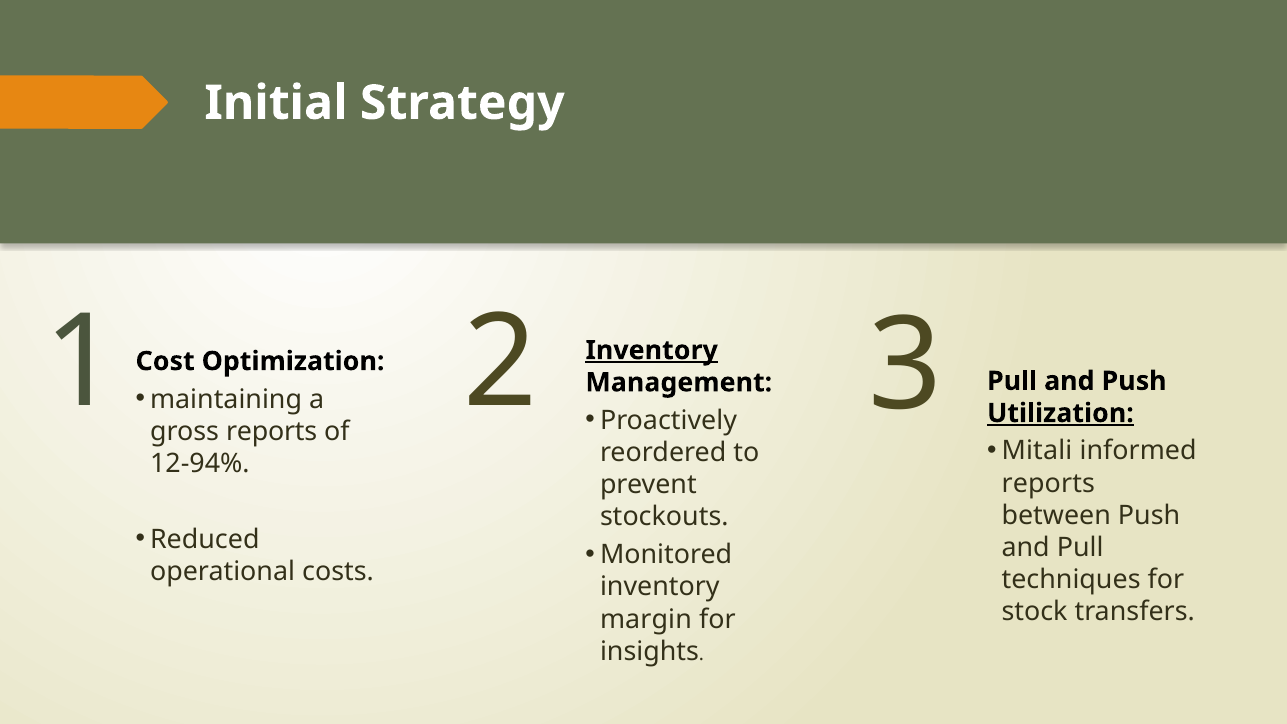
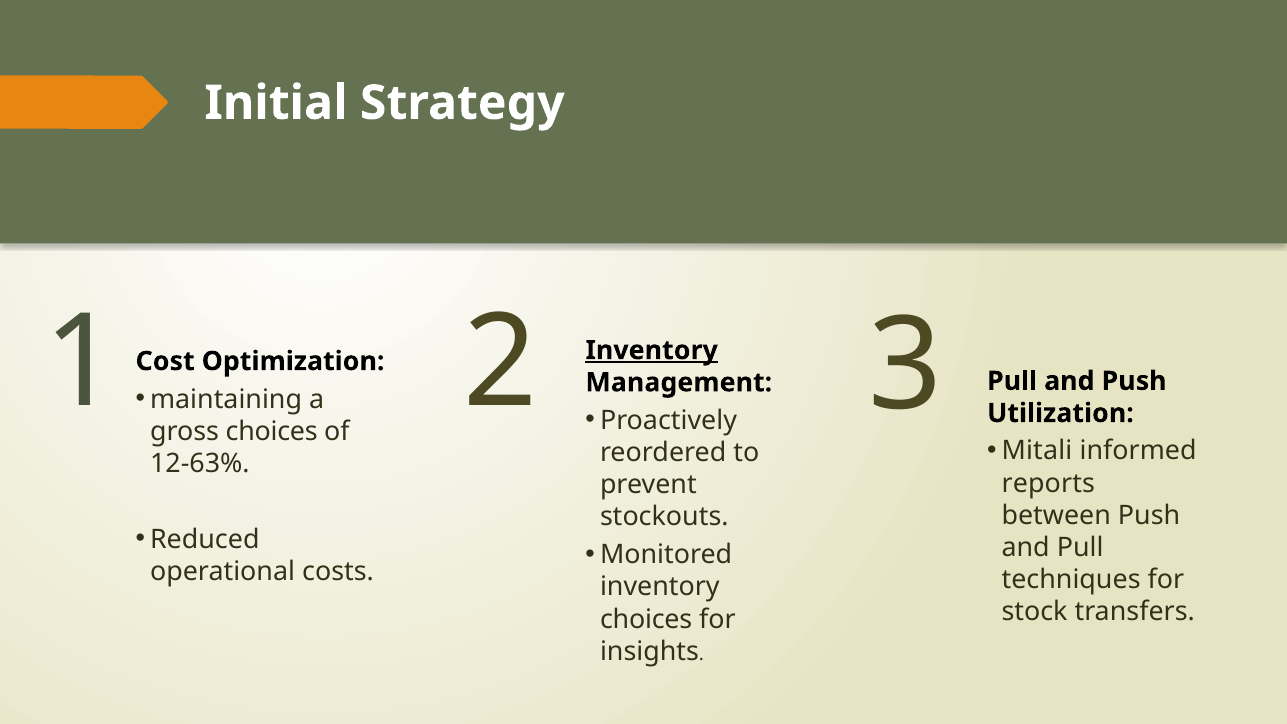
Utilization underline: present -> none
gross reports: reports -> choices
12-94%: 12-94% -> 12-63%
margin at (646, 619): margin -> choices
